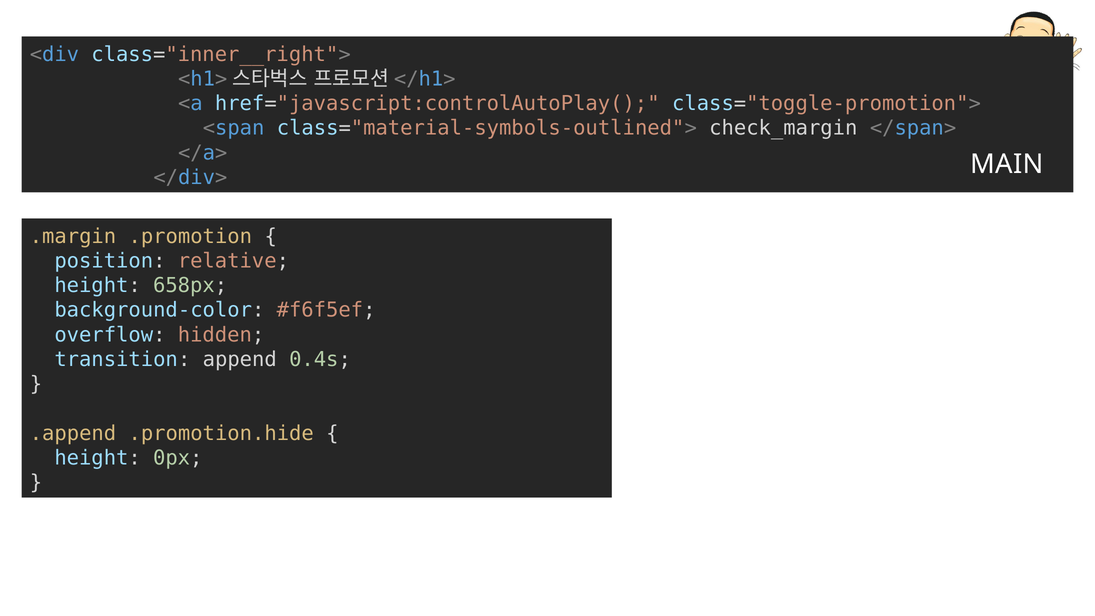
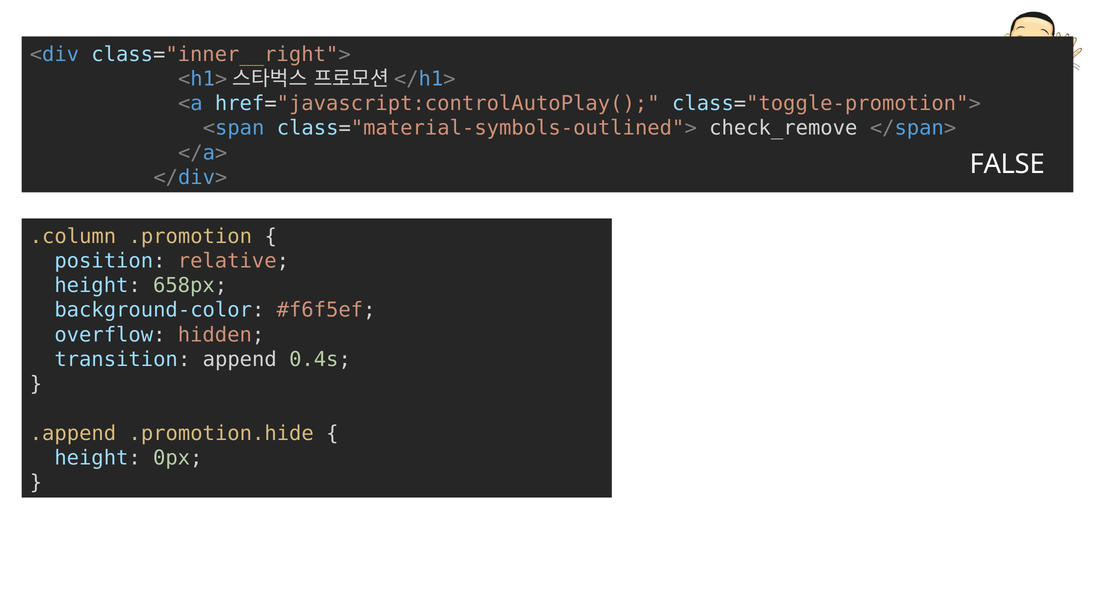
check_margin: check_margin -> check_remove
MAIN: MAIN -> FALSE
.margin: .margin -> .column
